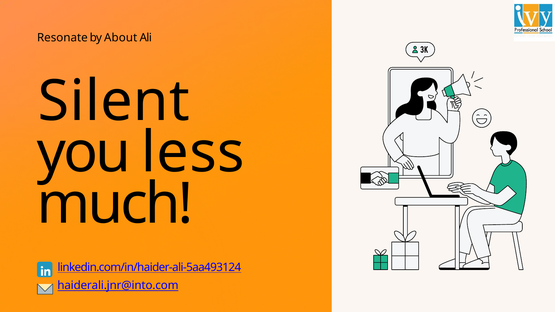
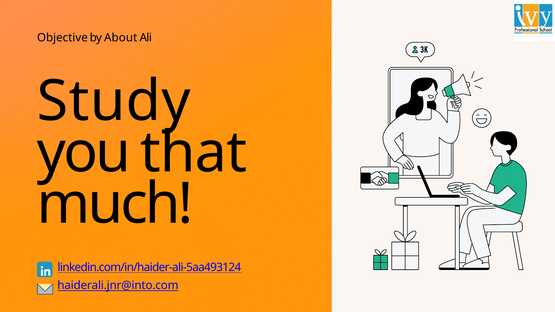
Resonate: Resonate -> Objective
Silent: Silent -> Study
less: less -> that
